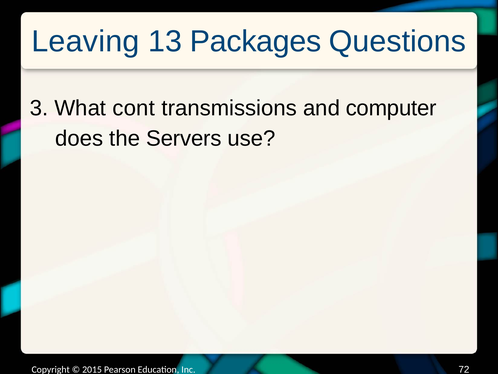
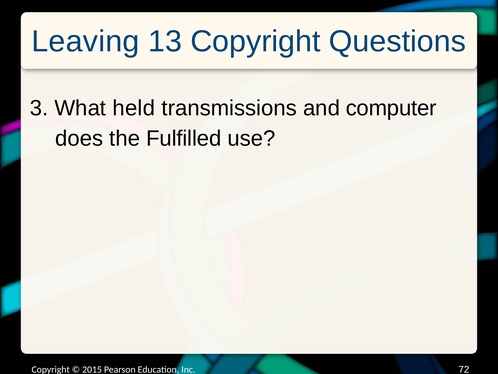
13 Packages: Packages -> Copyright
cont: cont -> held
Servers: Servers -> Fulfilled
